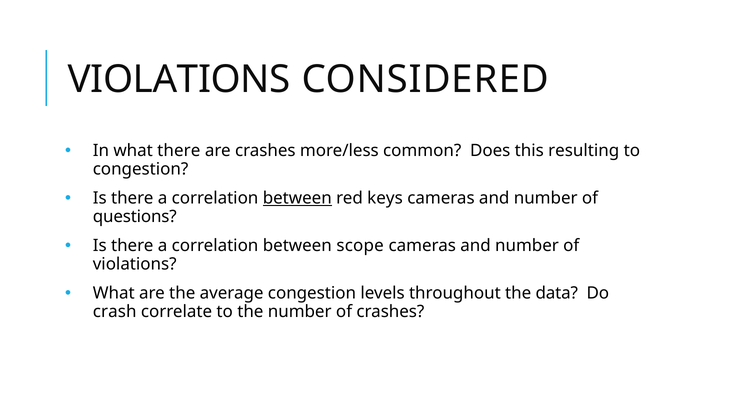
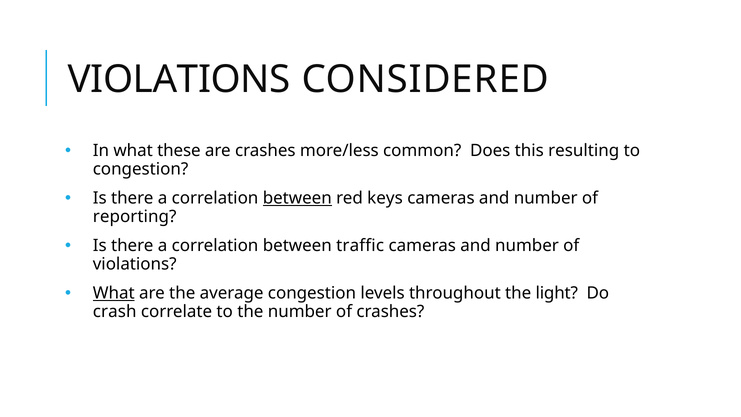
what there: there -> these
questions: questions -> reporting
scope: scope -> traffic
What at (114, 293) underline: none -> present
data: data -> light
